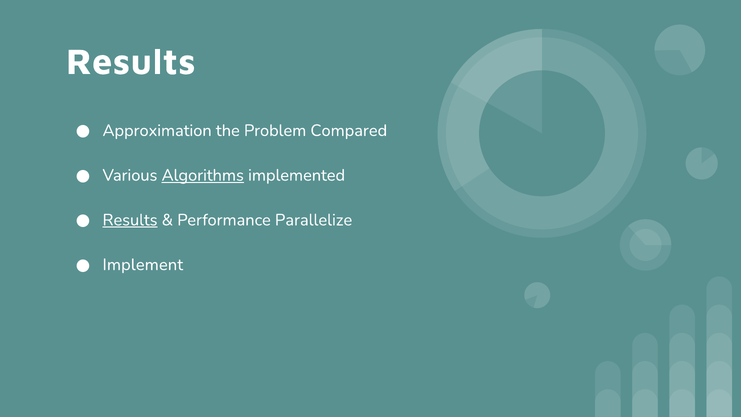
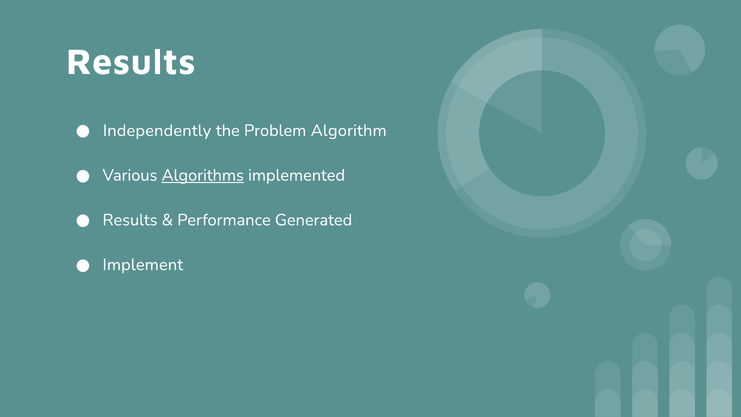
Approximation: Approximation -> Independently
Compared: Compared -> Algorithm
Results at (130, 220) underline: present -> none
Parallelize: Parallelize -> Generated
